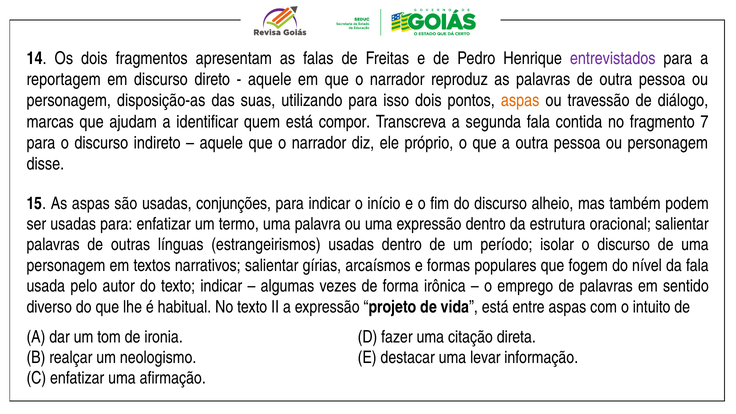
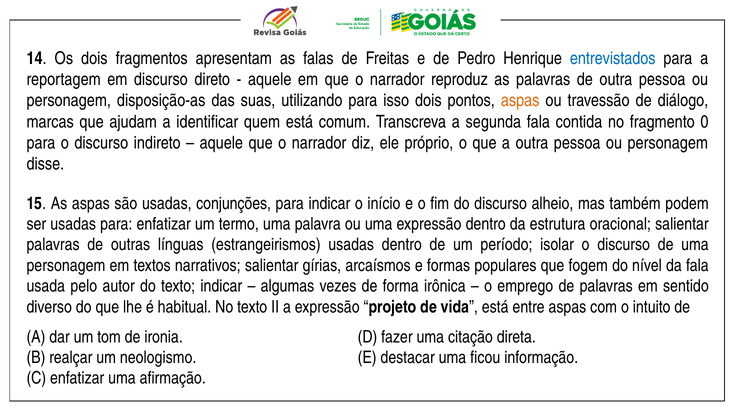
entrevistados colour: purple -> blue
compor: compor -> comum
7: 7 -> 0
levar: levar -> ficou
